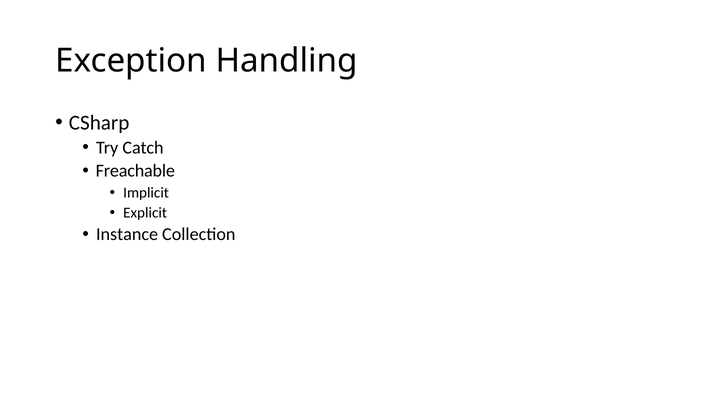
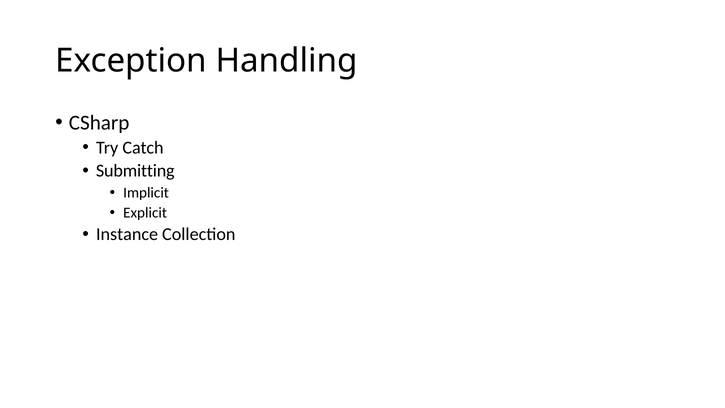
Freachable: Freachable -> Submitting
